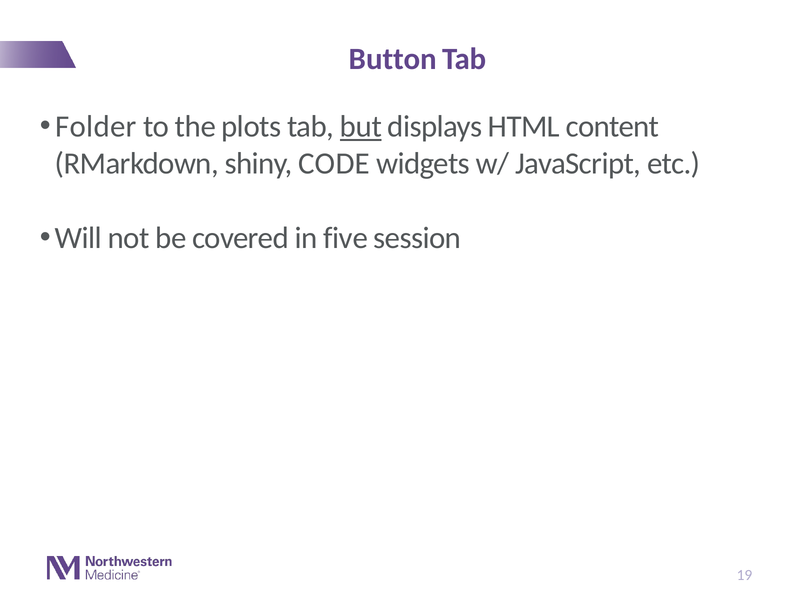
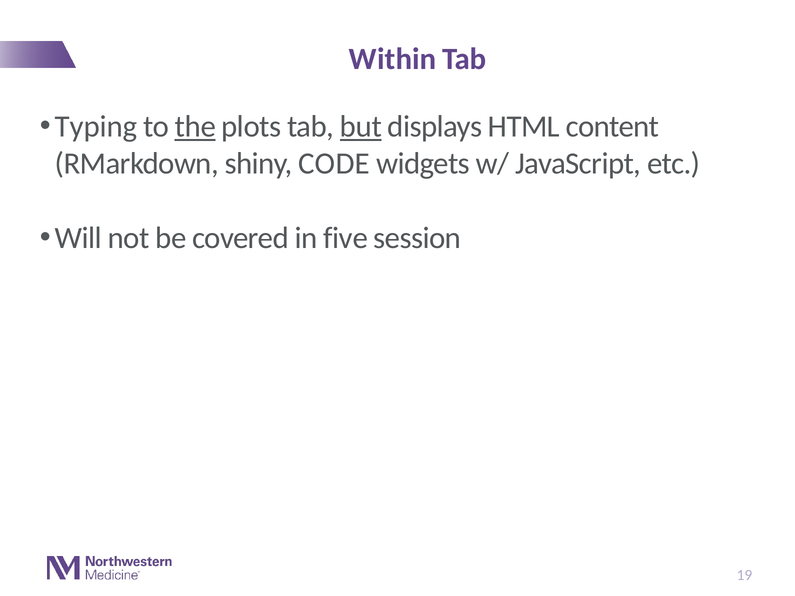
Button: Button -> Within
Folder: Folder -> Typing
the underline: none -> present
